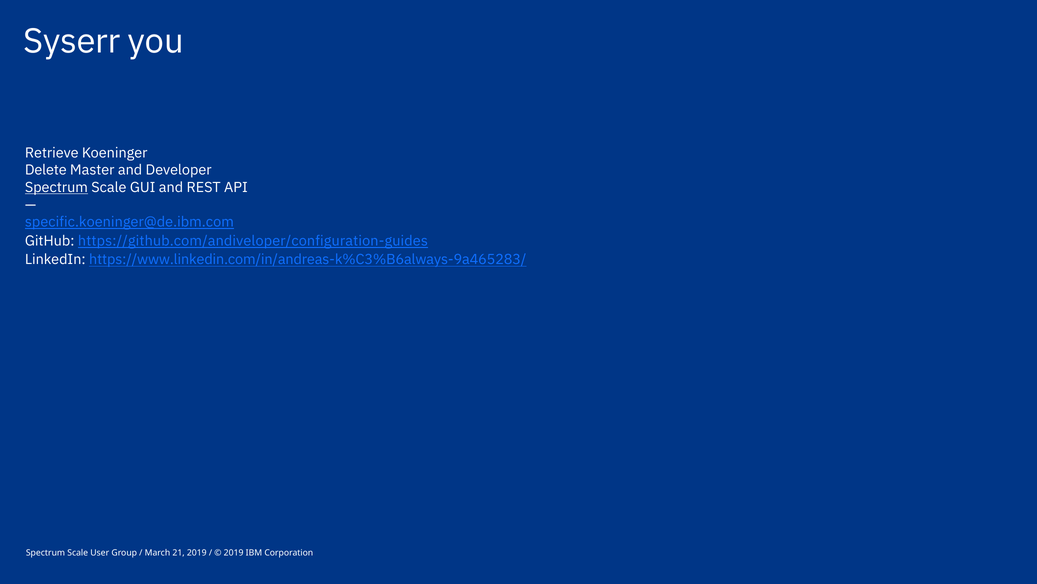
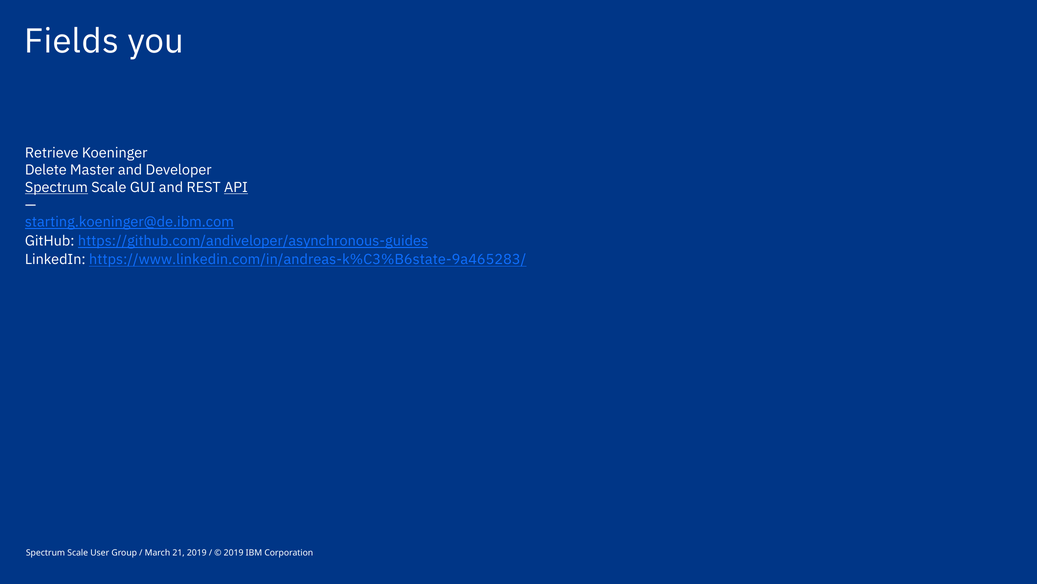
Syserr: Syserr -> Fields
API underline: none -> present
specific.koeninger@de.ibm.com: specific.koeninger@de.ibm.com -> starting.koeninger@de.ibm.com
https://github.com/andiveloper/configuration-guides: https://github.com/andiveloper/configuration-guides -> https://github.com/andiveloper/asynchronous-guides
https://www.linkedin.com/in/andreas-k%C3%B6always-9a465283/: https://www.linkedin.com/in/andreas-k%C3%B6always-9a465283/ -> https://www.linkedin.com/in/andreas-k%C3%B6state-9a465283/
